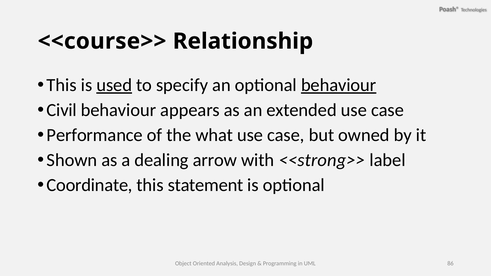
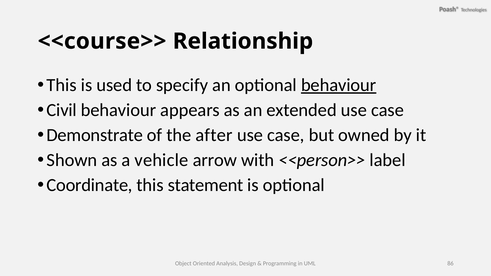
used underline: present -> none
Performance: Performance -> Demonstrate
what: what -> after
dealing: dealing -> vehicle
<<strong>>: <<strong>> -> <<person>>
